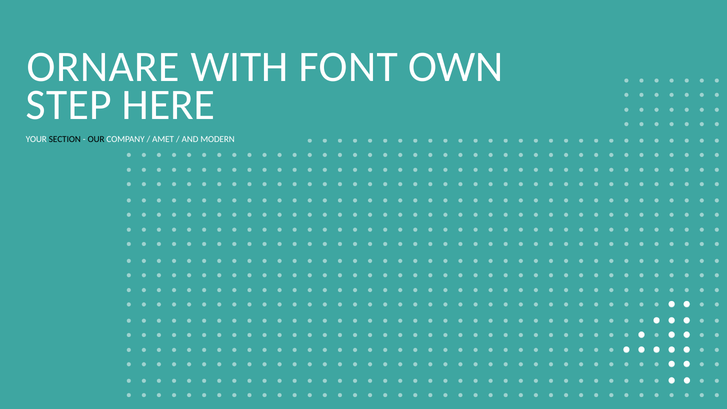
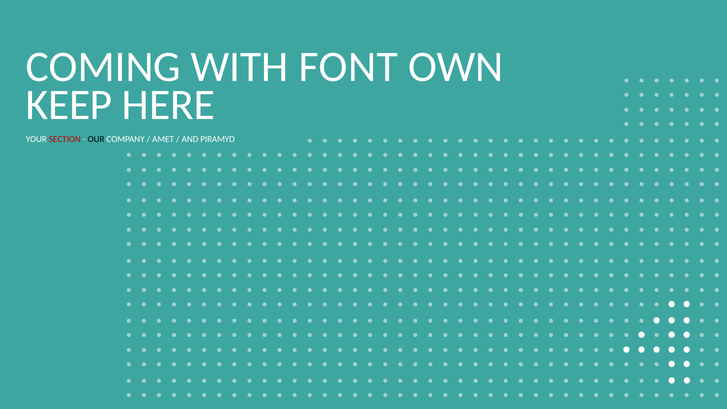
ORNARE: ORNARE -> COMING
STEP: STEP -> KEEP
SECTION colour: black -> red
MODERN: MODERN -> PIRAMYD
